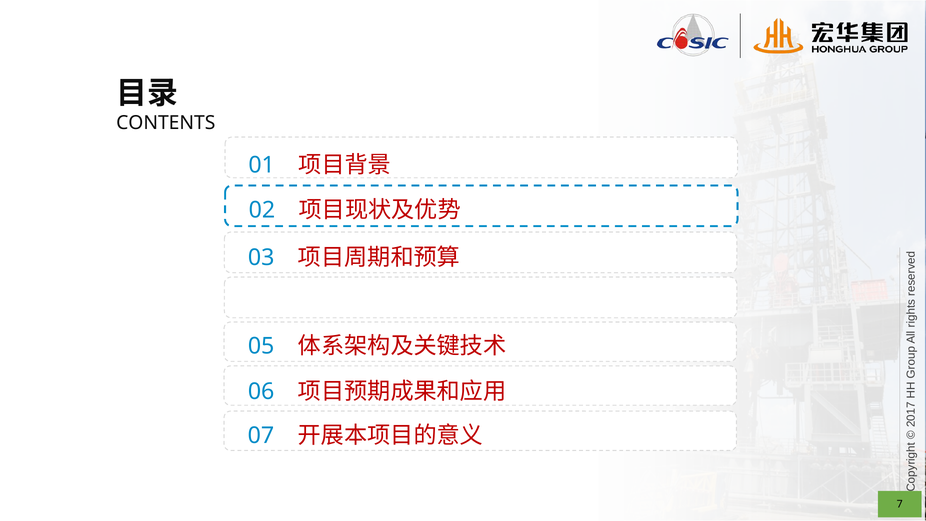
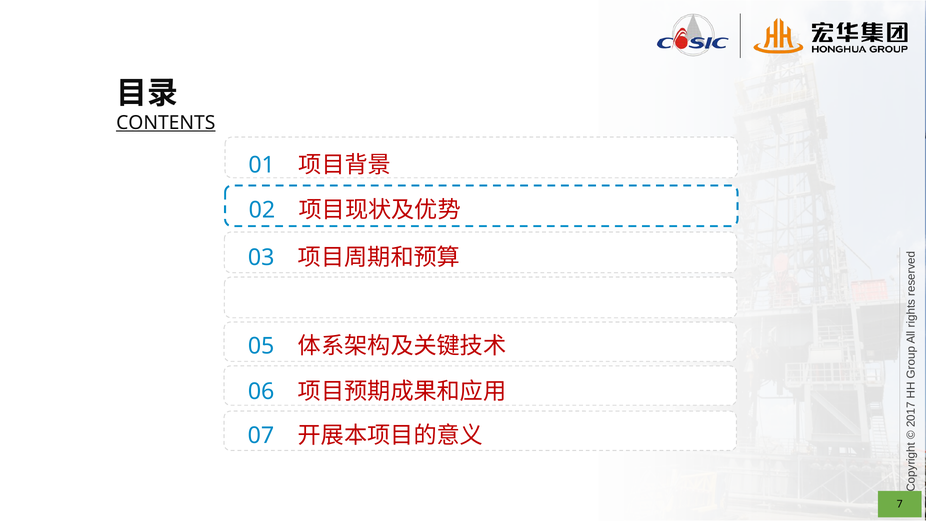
CONTENTS underline: none -> present
